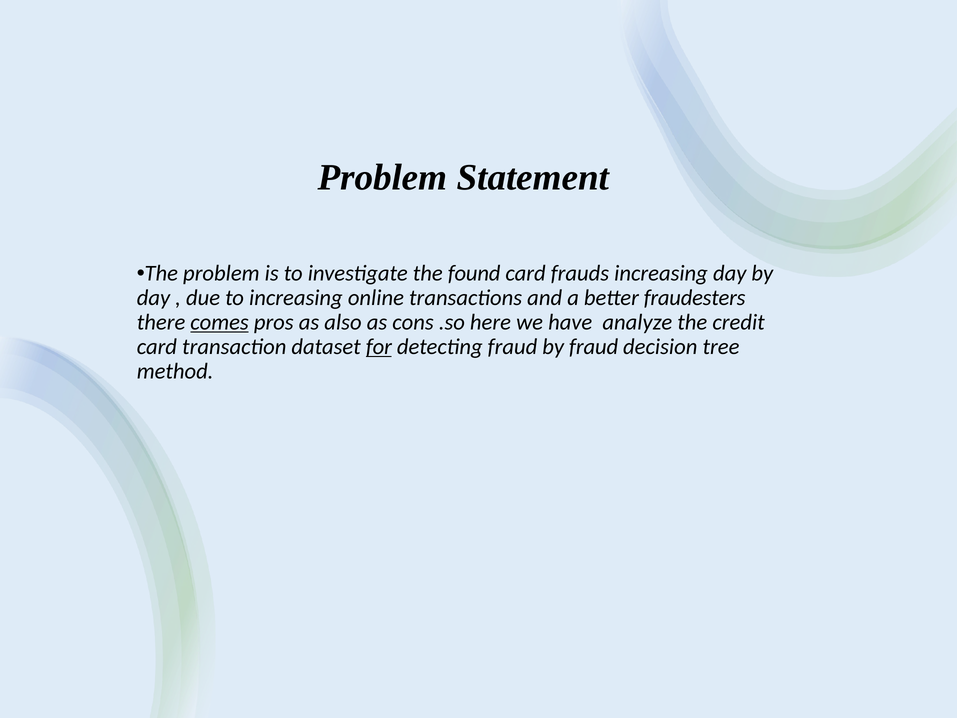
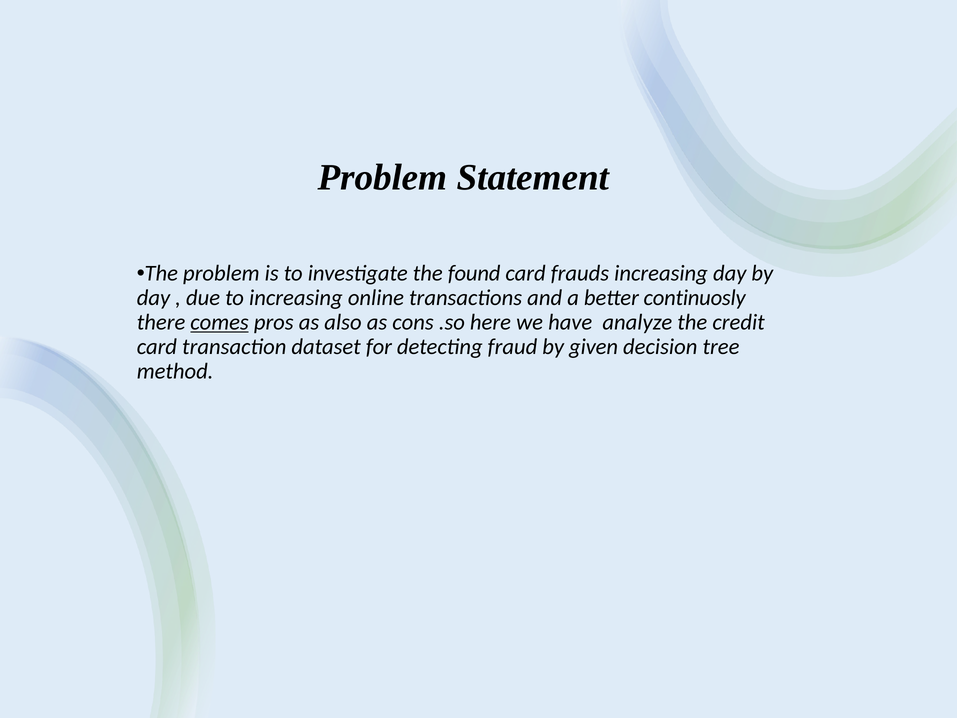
fraudesters: fraudesters -> continuosly
for underline: present -> none
by fraud: fraud -> given
